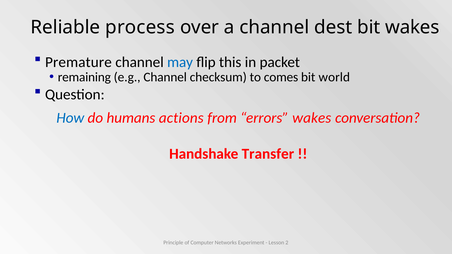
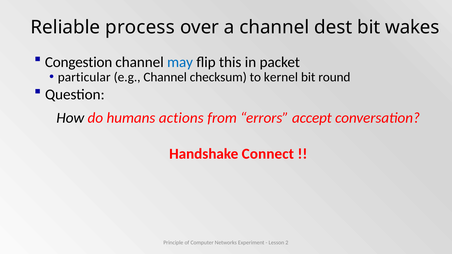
Premature: Premature -> Congestion
remaining: remaining -> particular
comes: comes -> kernel
world: world -> round
How colour: blue -> black
errors wakes: wakes -> accept
Transfer: Transfer -> Connect
